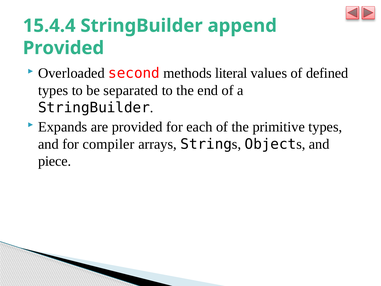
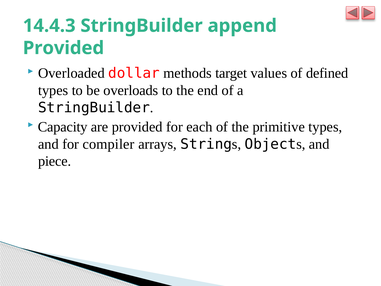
15.4.4: 15.4.4 -> 14.4.3
second: second -> dollar
literal: literal -> target
separated: separated -> overloads
Expands: Expands -> Capacity
